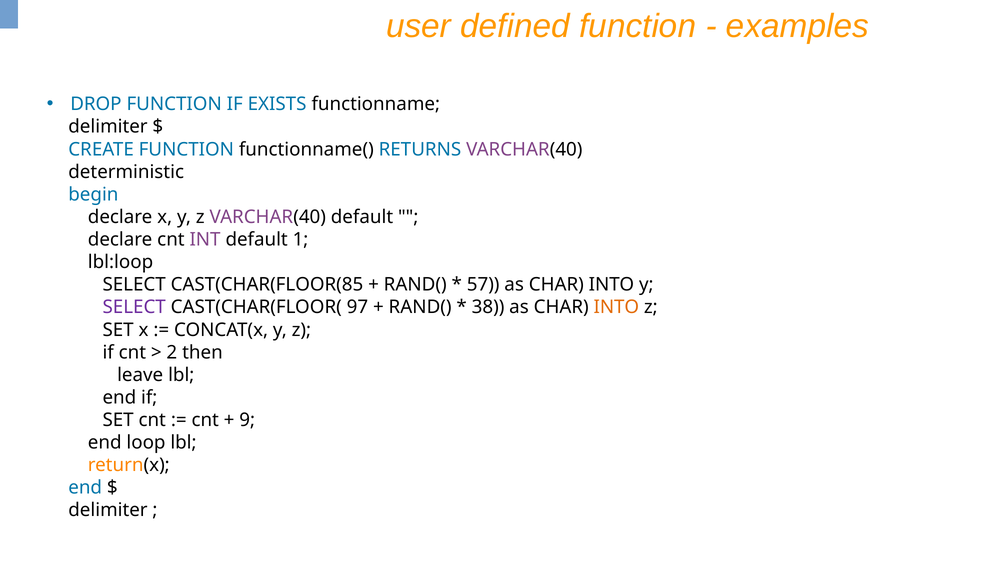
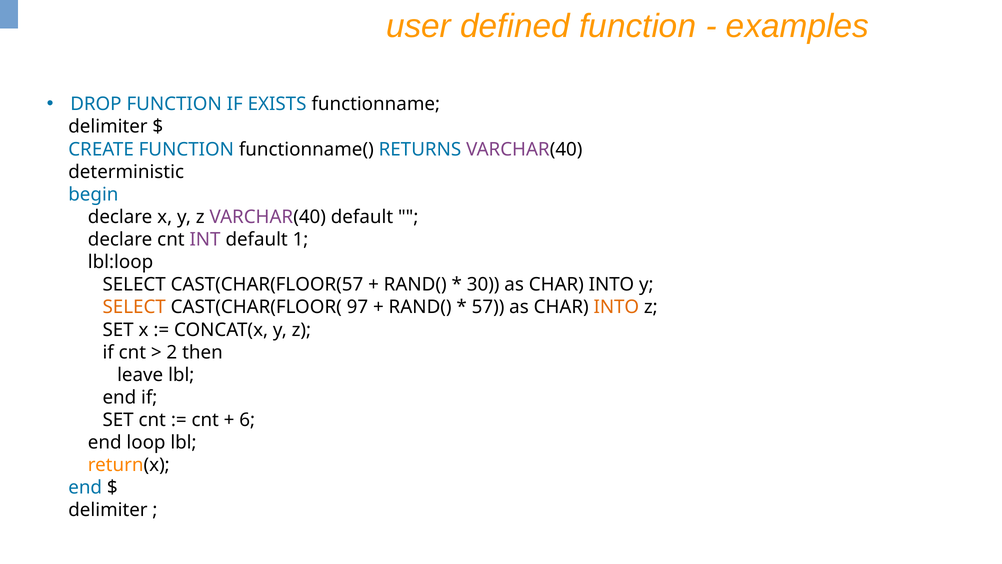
CAST(CHAR(FLOOR(85: CAST(CHAR(FLOOR(85 -> CAST(CHAR(FLOOR(57
57: 57 -> 30
SELECT at (134, 307) colour: purple -> orange
38: 38 -> 57
9: 9 -> 6
